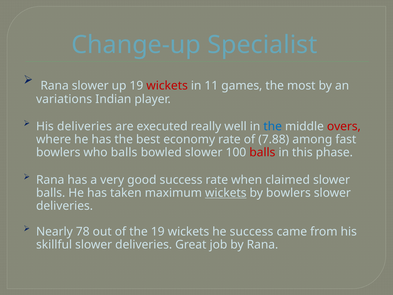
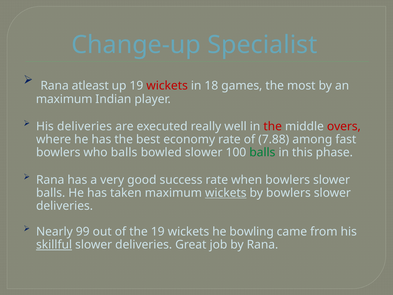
Rana slower: slower -> atleast
11: 11 -> 18
variations at (64, 99): variations -> maximum
the at (273, 126) colour: blue -> red
balls at (262, 152) colour: red -> green
when claimed: claimed -> bowlers
78: 78 -> 99
he success: success -> bowling
skillful underline: none -> present
